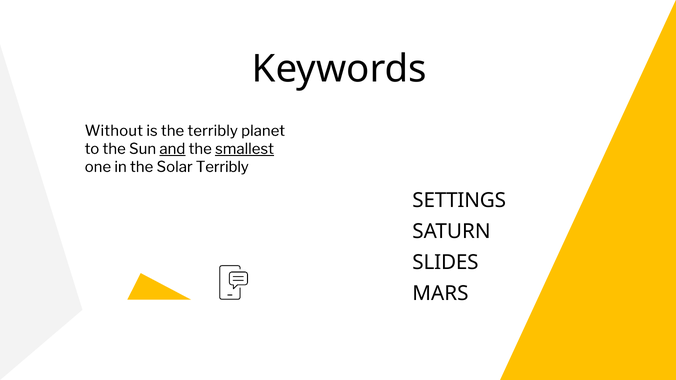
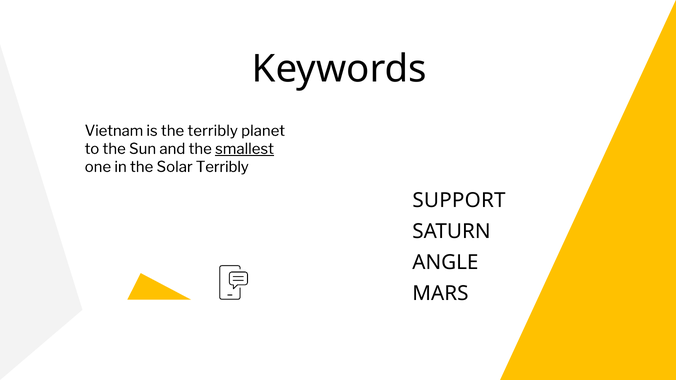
Without: Without -> Vietnam
and underline: present -> none
SETTINGS: SETTINGS -> SUPPORT
SLIDES: SLIDES -> ANGLE
